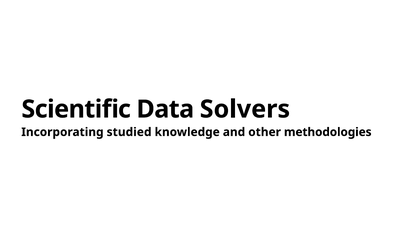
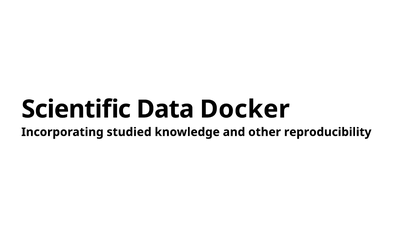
Solvers: Solvers -> Docker
methodologies: methodologies -> reproducibility
